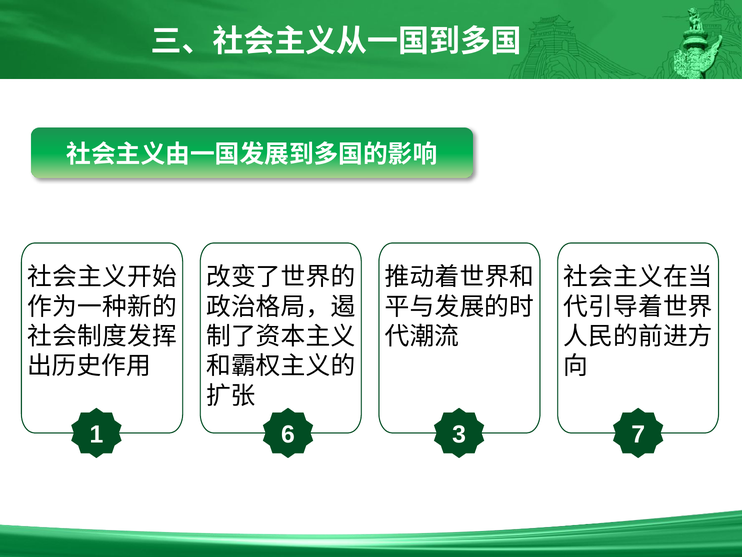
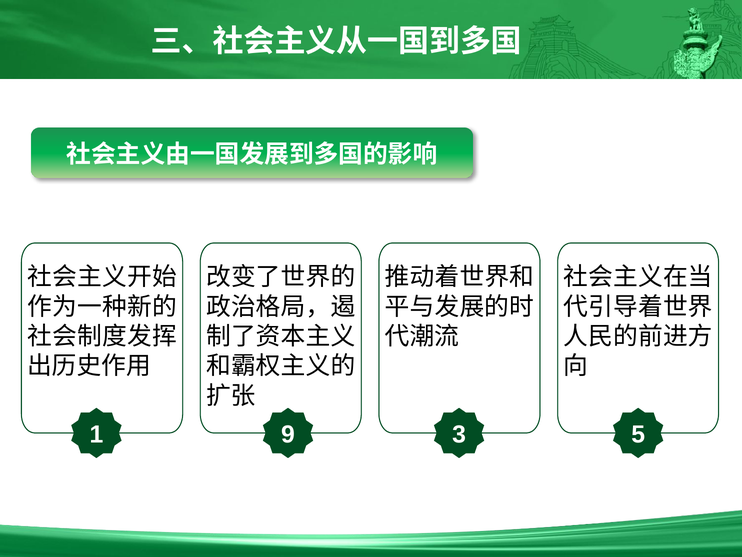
6: 6 -> 9
7: 7 -> 5
